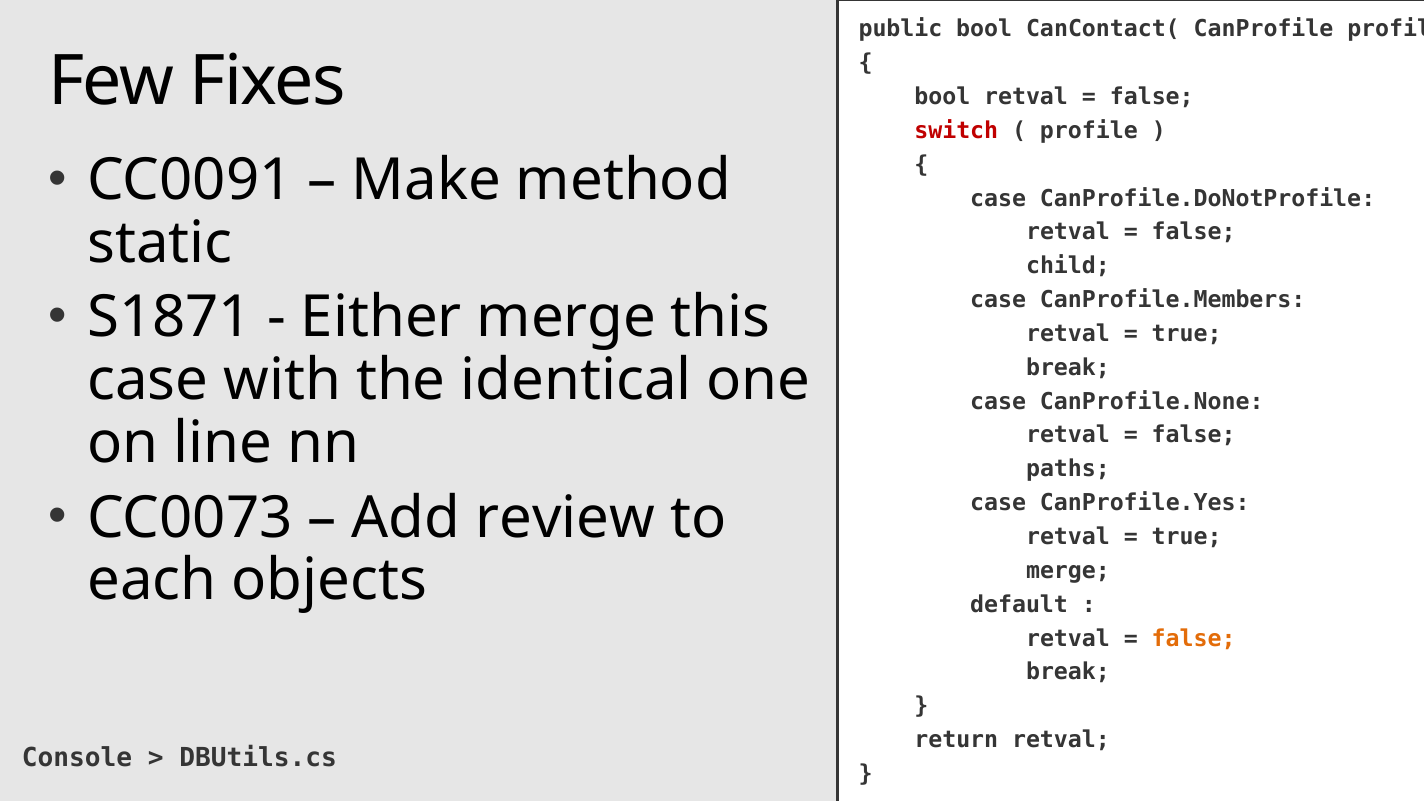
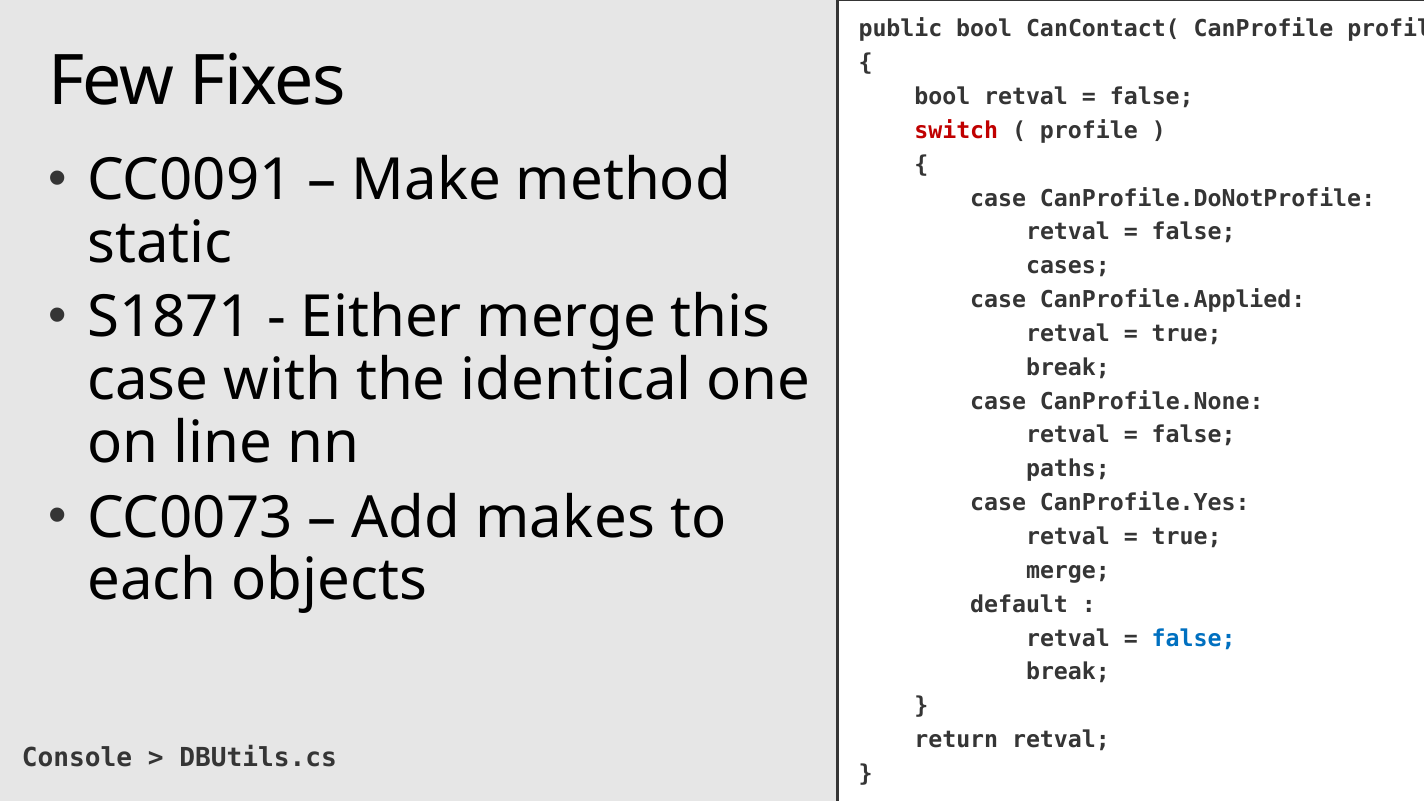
child: child -> cases
CanProfile.Members: CanProfile.Members -> CanProfile.Applied
review: review -> makes
false at (1194, 638) colour: orange -> blue
